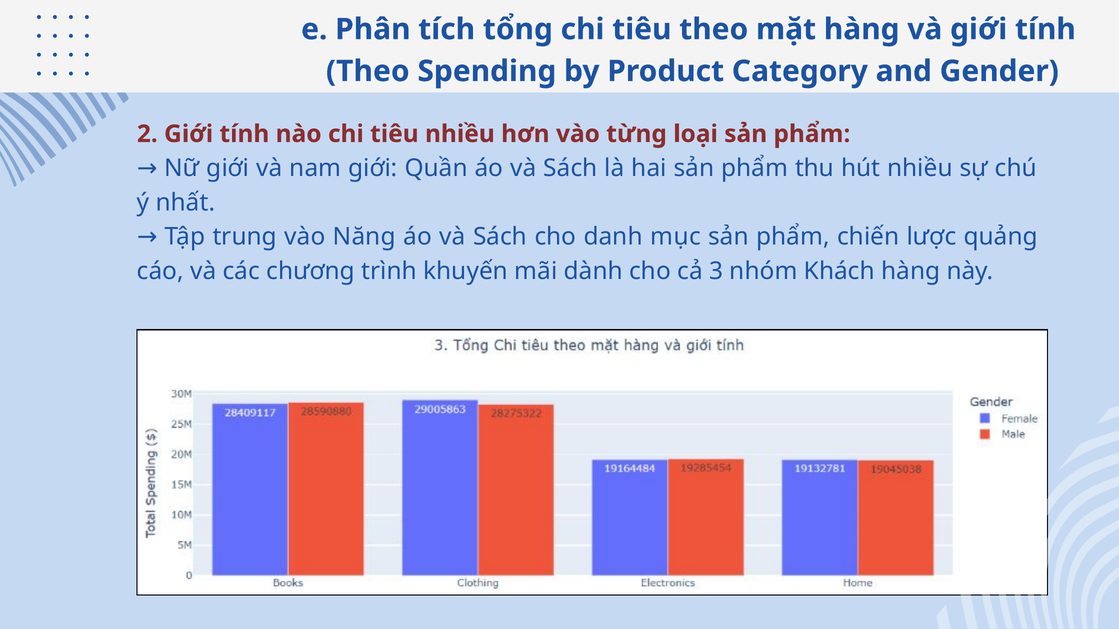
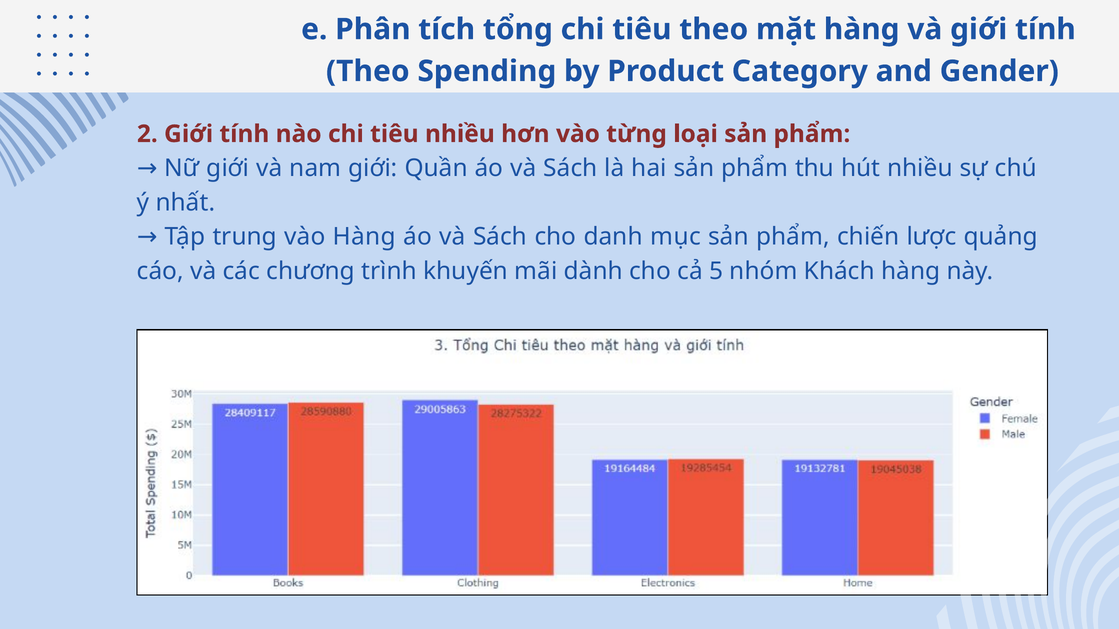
vào Năng: Năng -> Hàng
3: 3 -> 5
